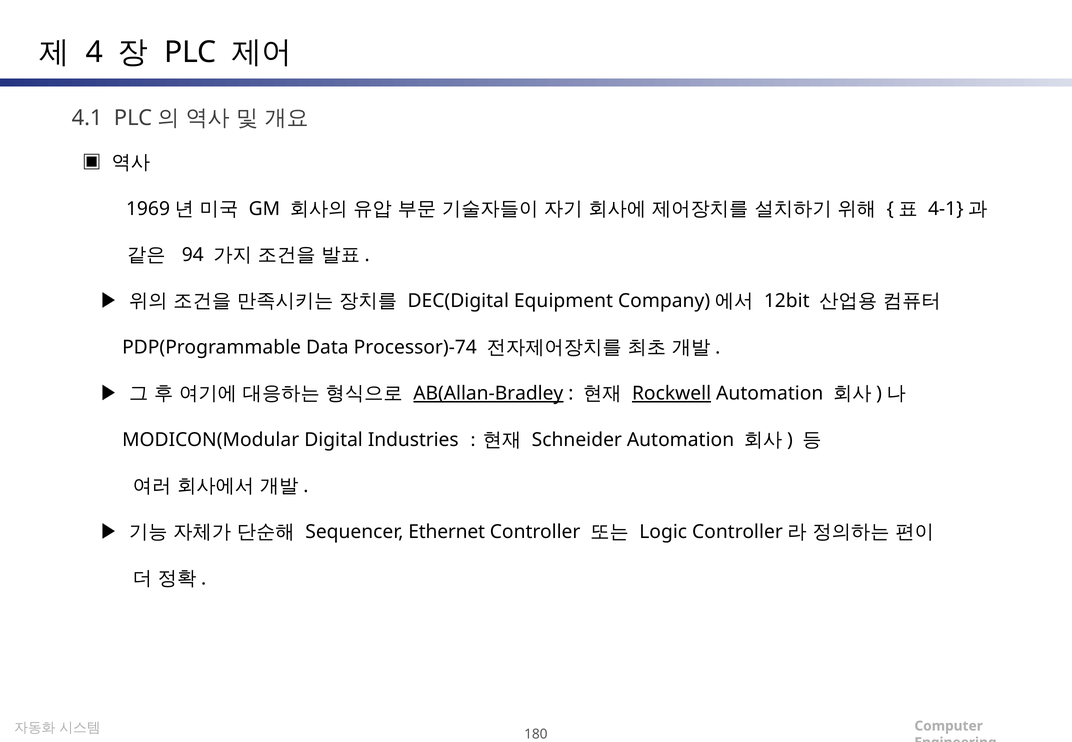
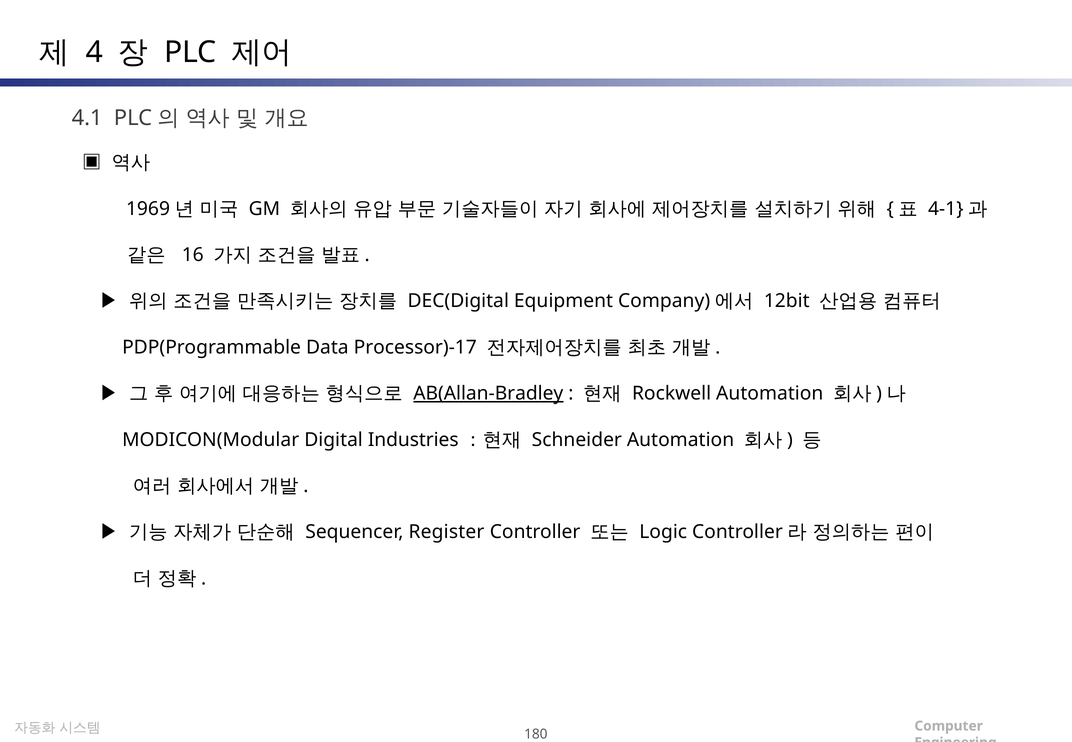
94: 94 -> 16
Processor)-74: Processor)-74 -> Processor)-17
Rockwell underline: present -> none
Ethernet: Ethernet -> Register
